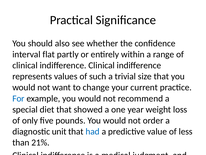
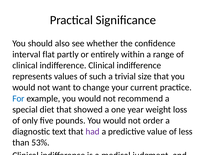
unit: unit -> text
had colour: blue -> purple
21%: 21% -> 53%
